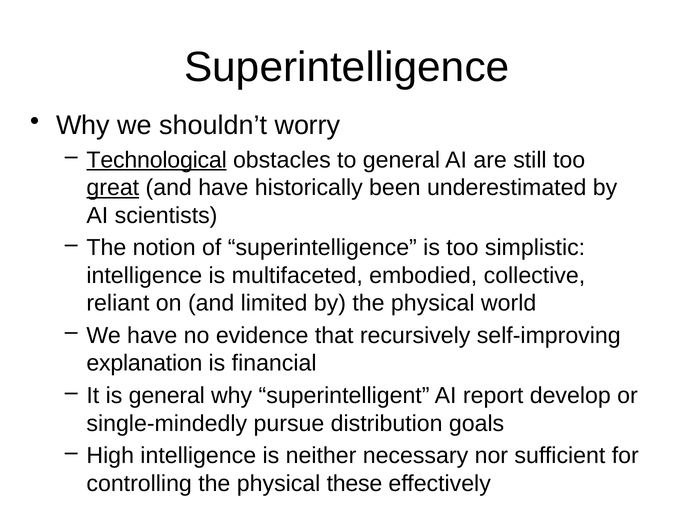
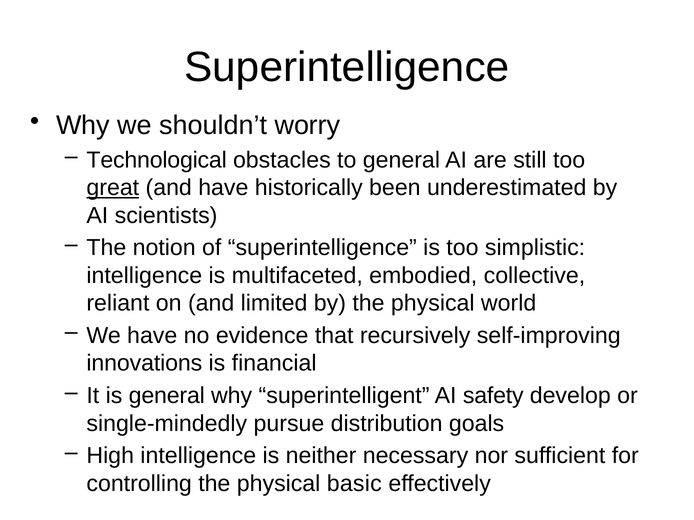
Technological underline: present -> none
explanation: explanation -> innovations
report: report -> safety
these: these -> basic
